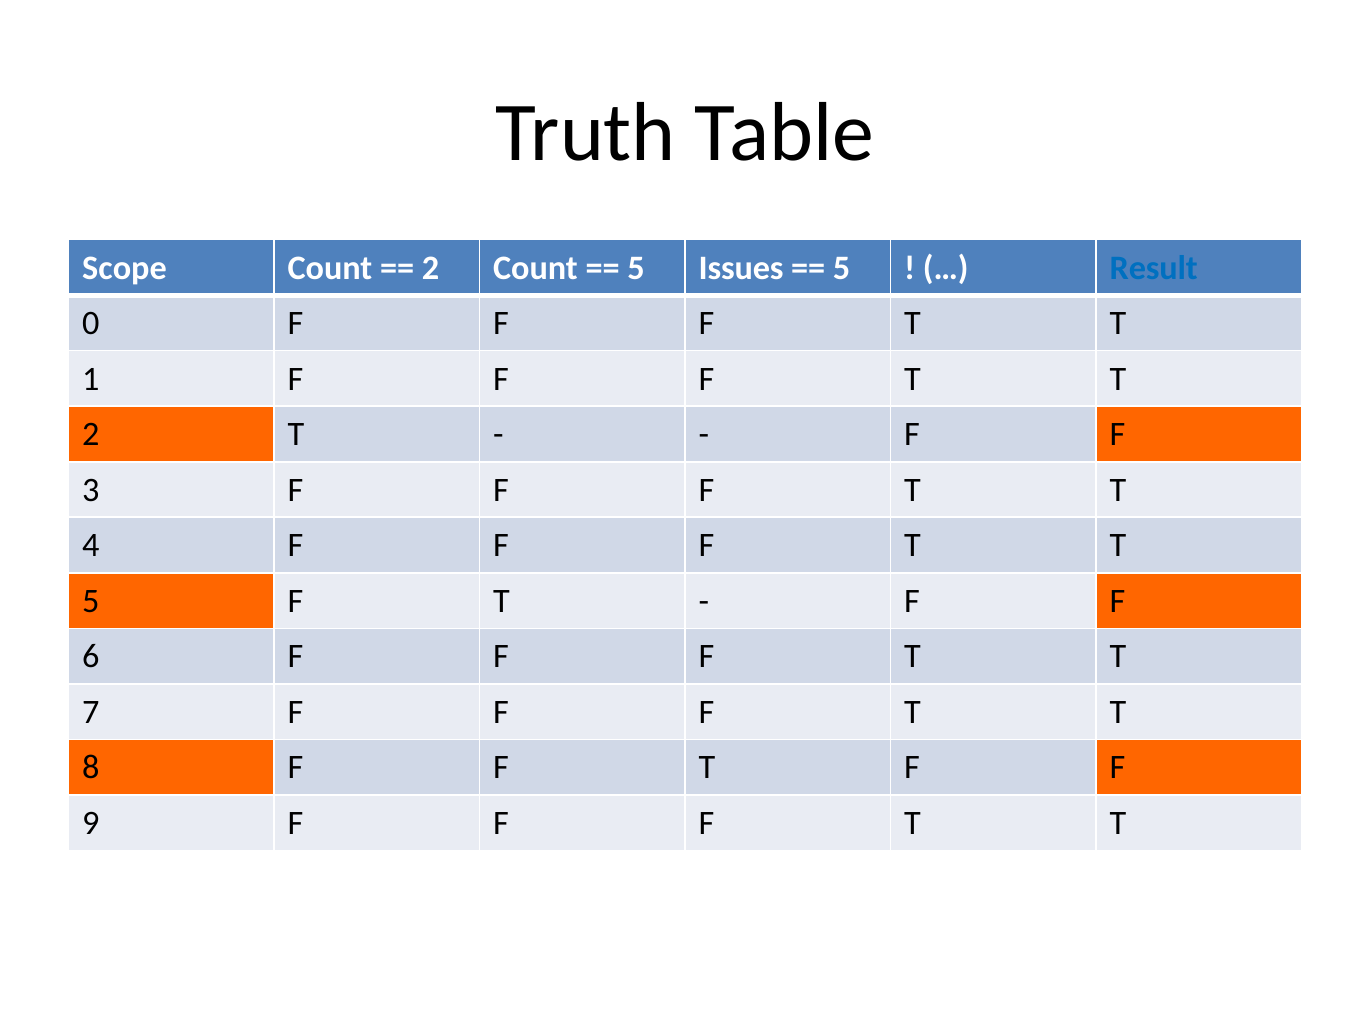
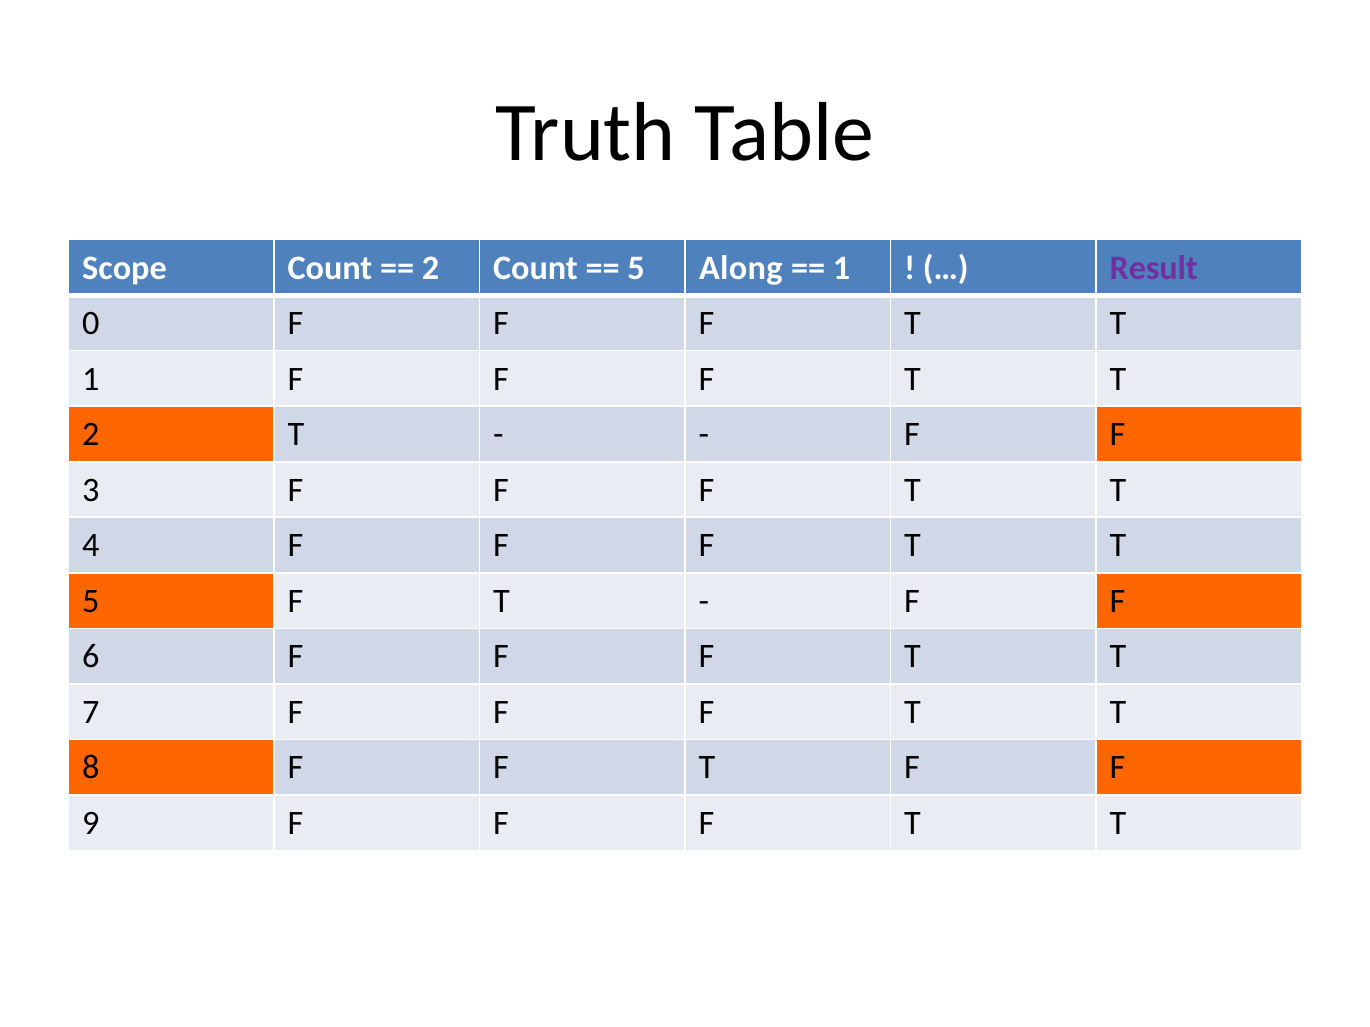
Issues: Issues -> Along
5 at (841, 268): 5 -> 1
Result colour: blue -> purple
